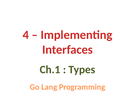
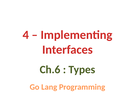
Ch.1: Ch.1 -> Ch.6
